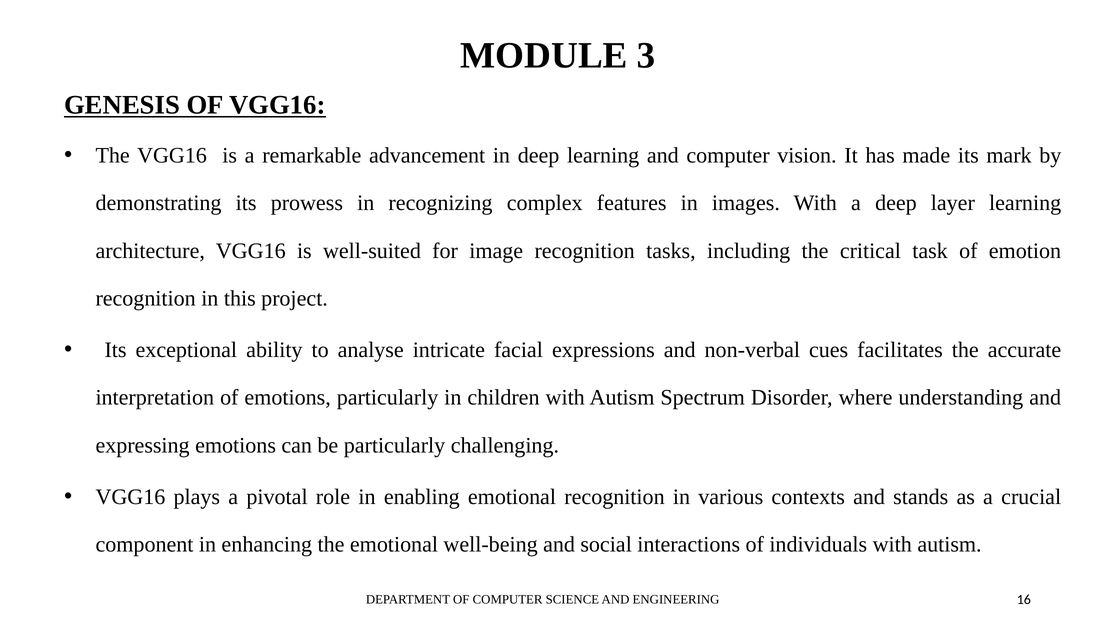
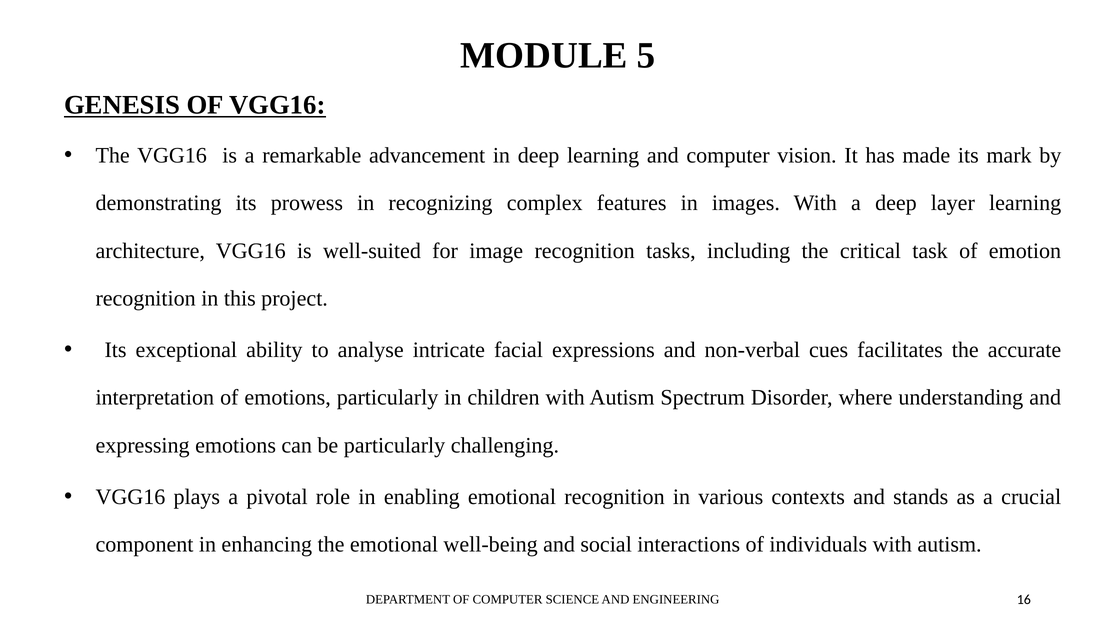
3: 3 -> 5
